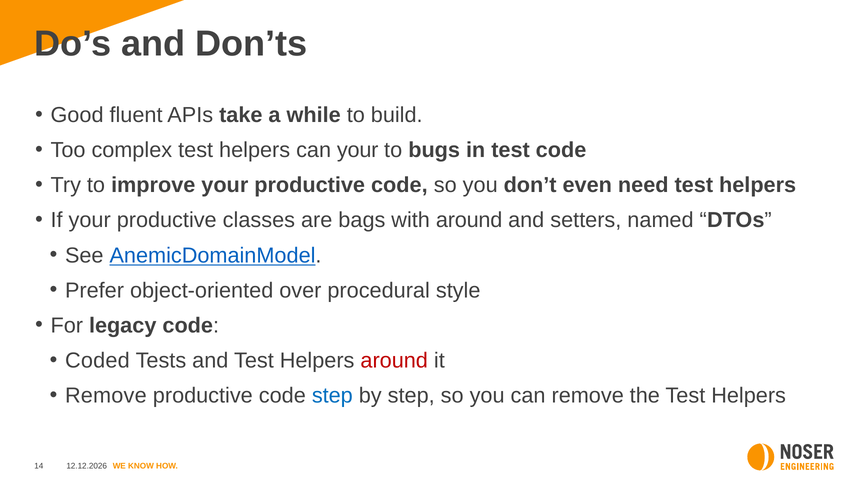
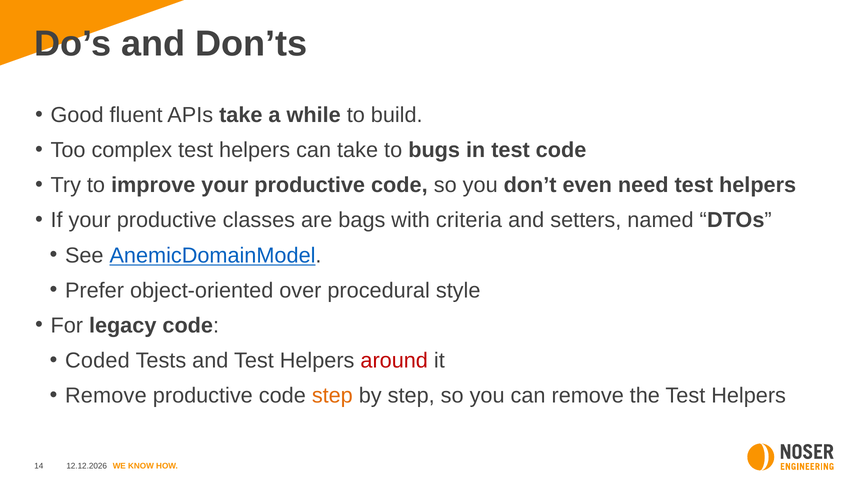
can your: your -> take
with around: around -> criteria
step at (332, 395) colour: blue -> orange
